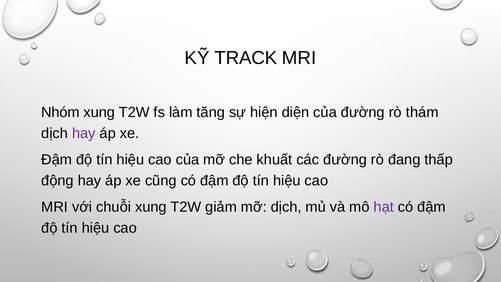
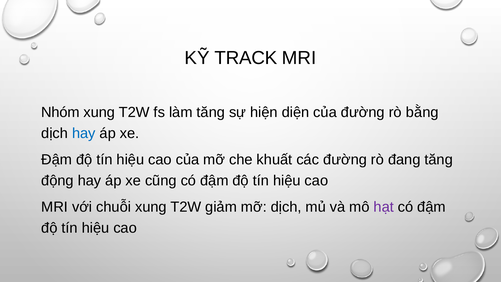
thám: thám -> bằng
hay at (84, 133) colour: purple -> blue
đang thấp: thấp -> tăng
